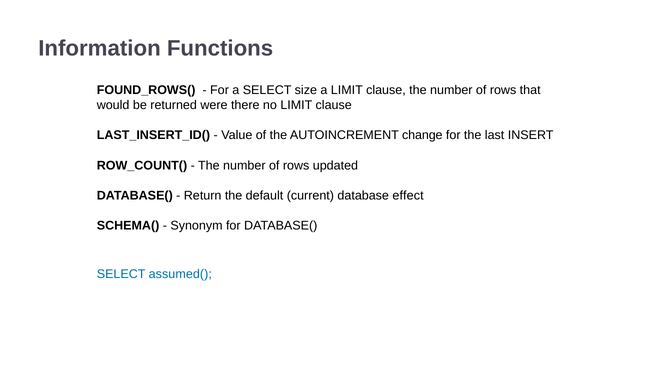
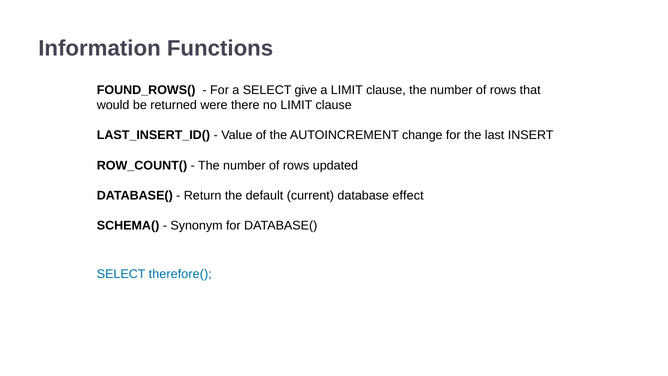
size: size -> give
assumed(: assumed( -> therefore(
